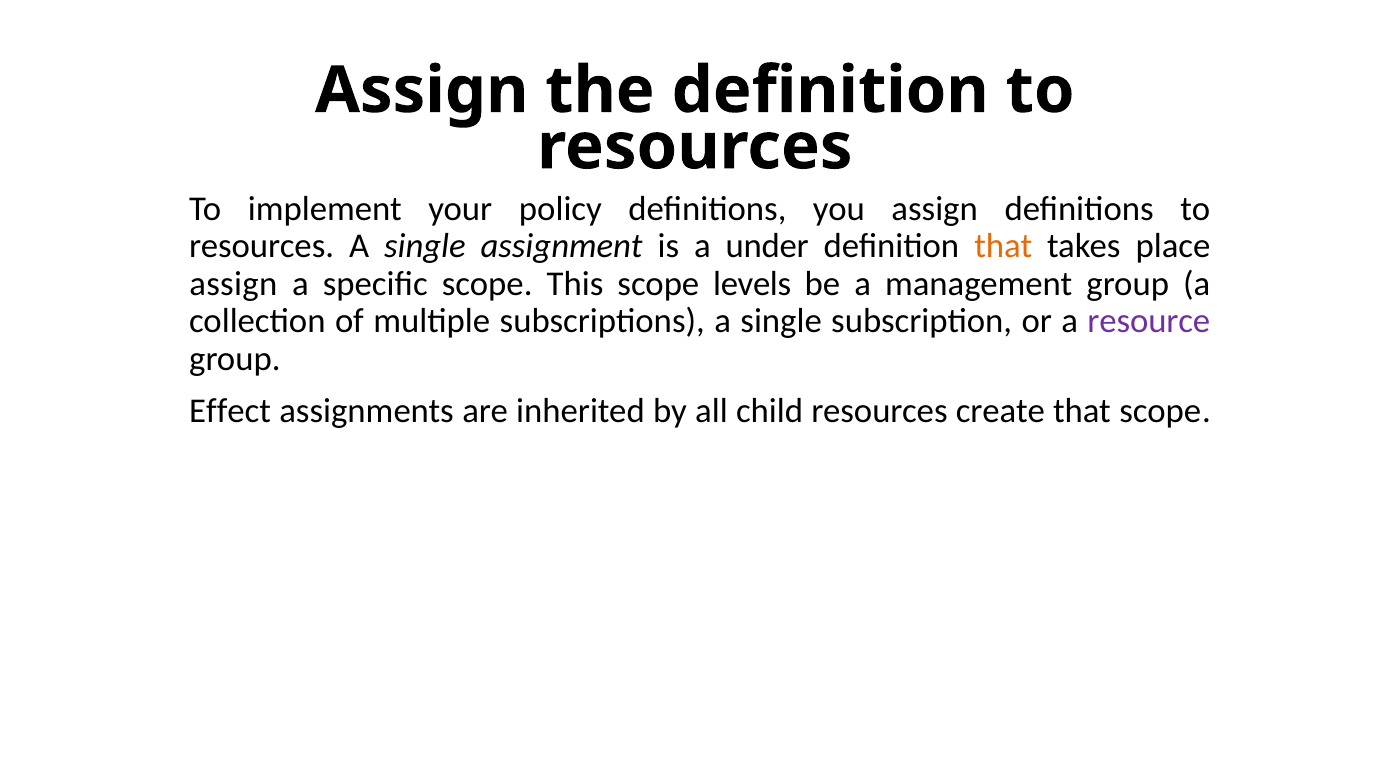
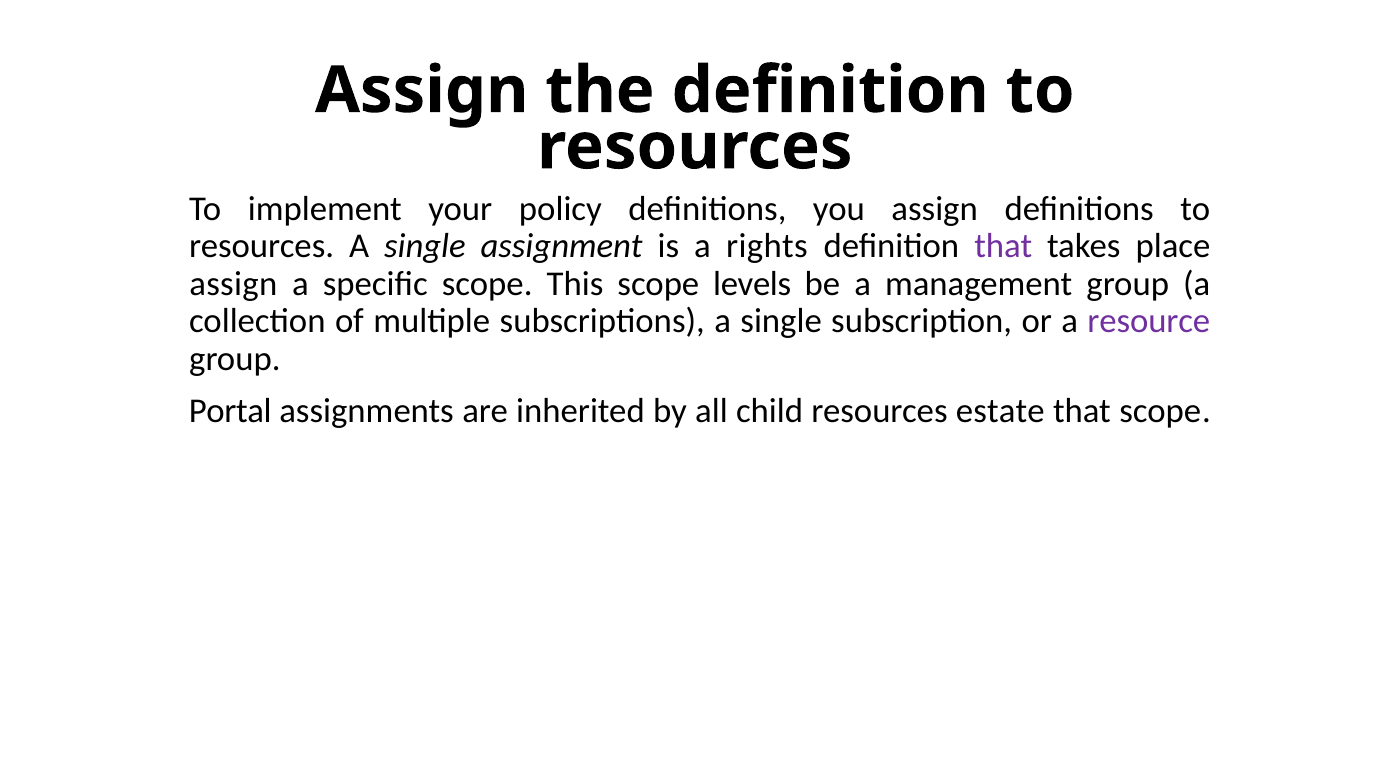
under: under -> rights
that at (1003, 246) colour: orange -> purple
Effect: Effect -> Portal
create: create -> estate
